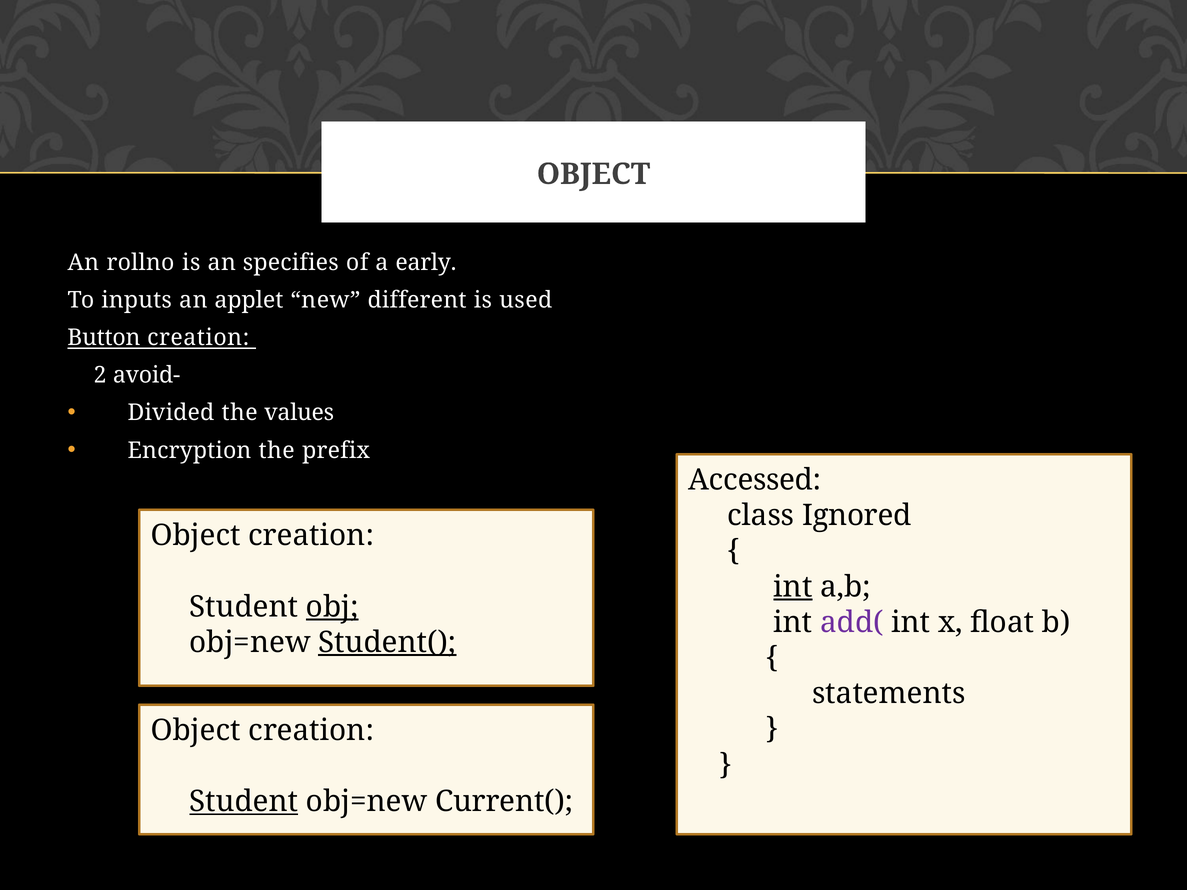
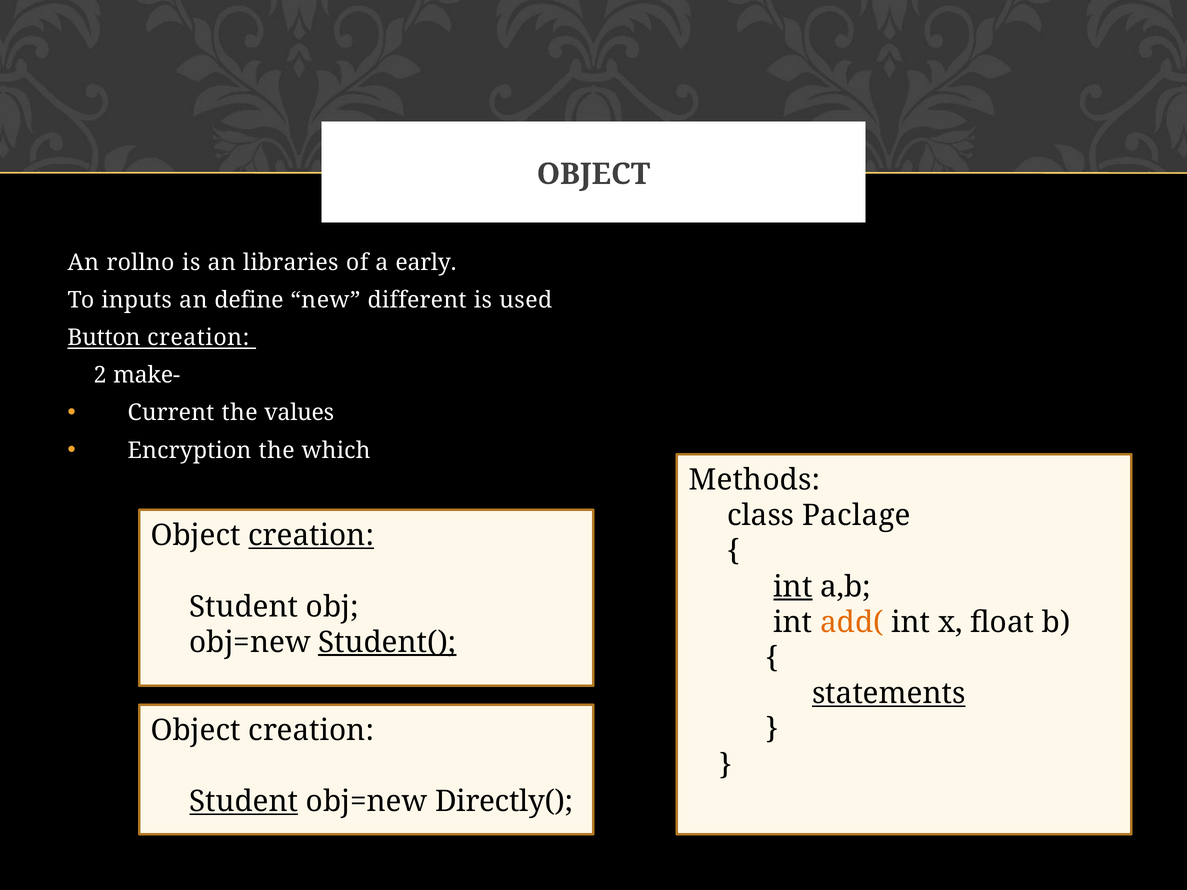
specifies: specifies -> libraries
applet: applet -> define
avoid-: avoid- -> make-
Divided: Divided -> Current
prefix: prefix -> which
Accessed: Accessed -> Methods
Ignored: Ignored -> Paclage
creation at (311, 536) underline: none -> present
obj underline: present -> none
add( colour: purple -> orange
statements underline: none -> present
Current(: Current( -> Directly(
